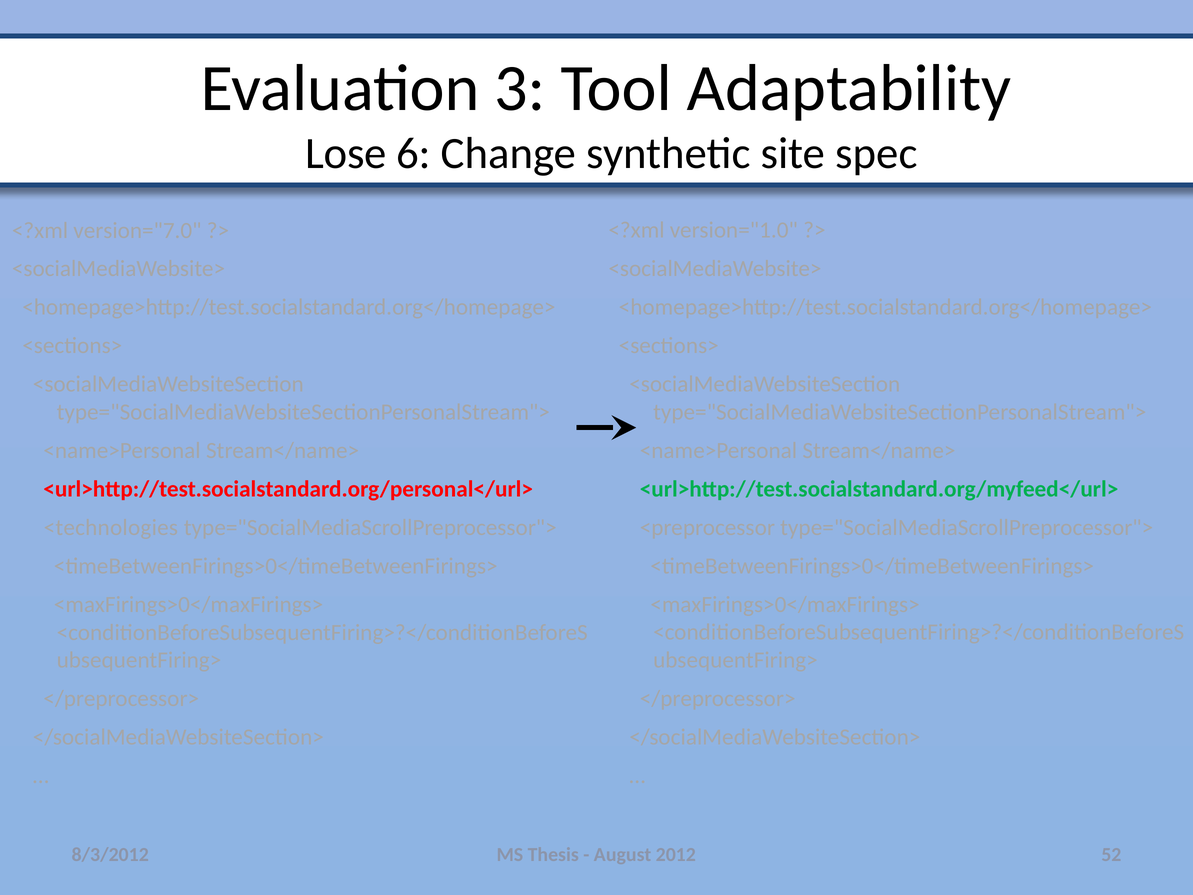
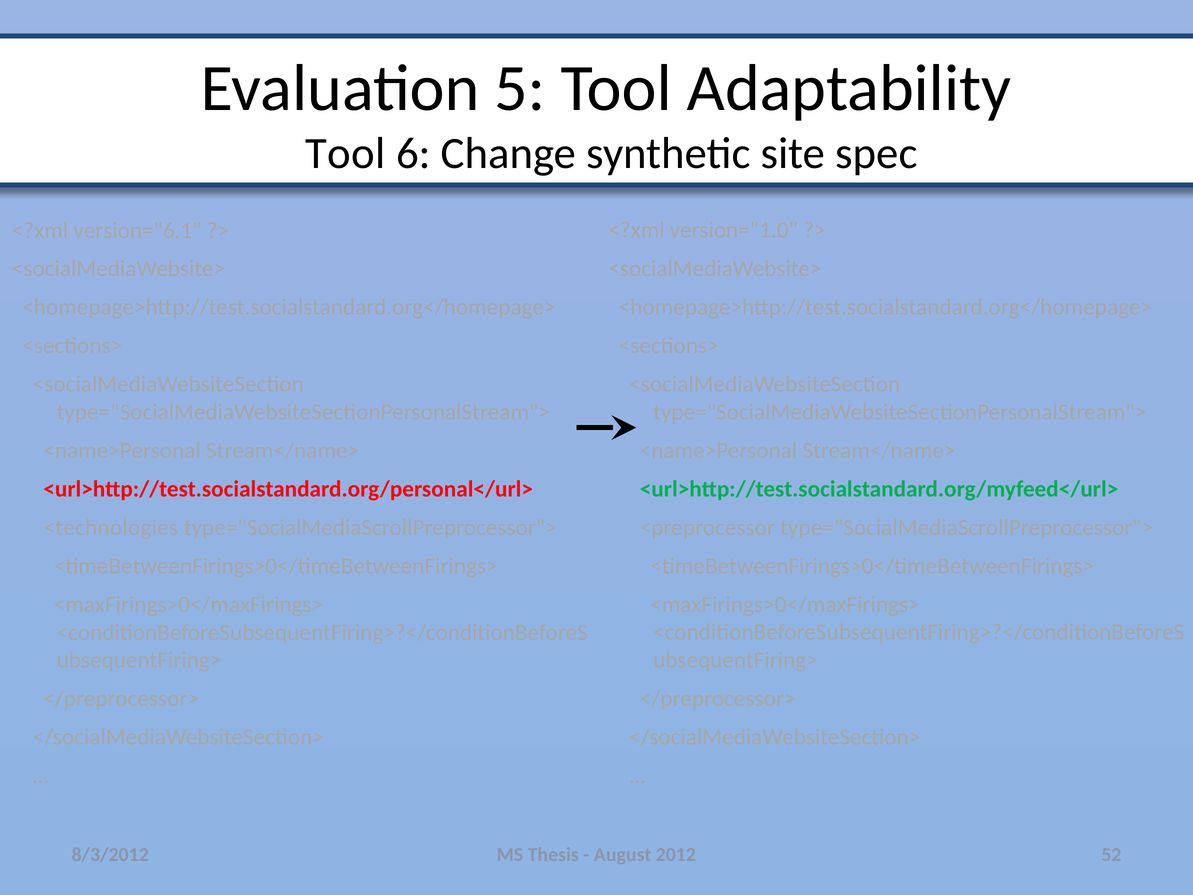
3: 3 -> 5
Lose at (346, 153): Lose -> Tool
version="7.0: version="7.0 -> version="6.1
